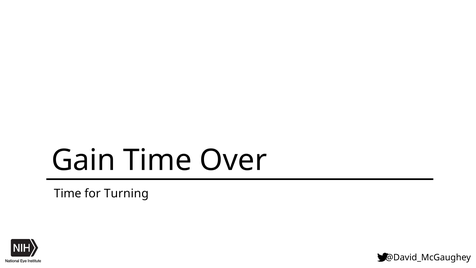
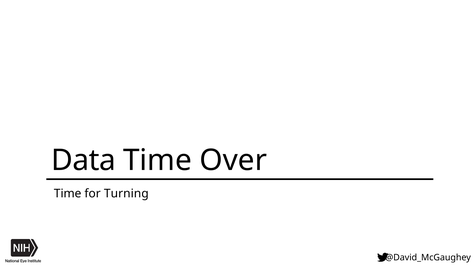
Gain: Gain -> Data
